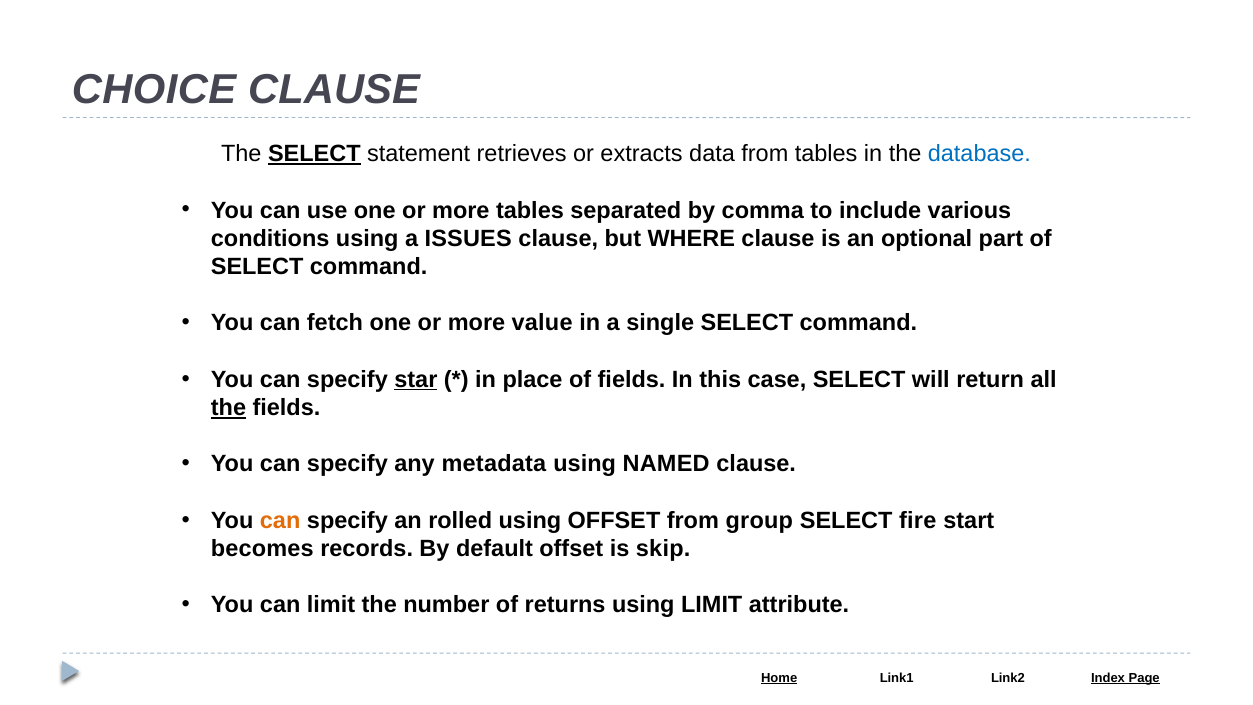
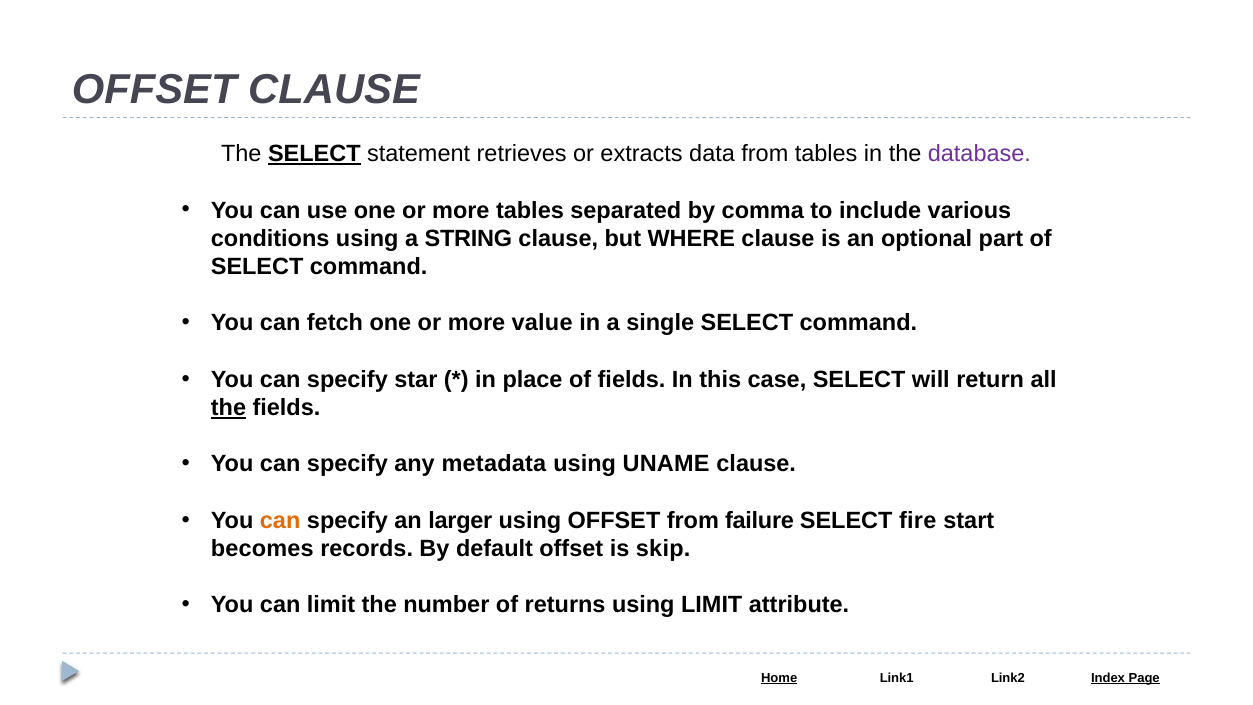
CHOICE at (154, 90): CHOICE -> OFFSET
database colour: blue -> purple
ISSUES: ISSUES -> STRING
star underline: present -> none
NAMED: NAMED -> UNAME
rolled: rolled -> larger
group: group -> failure
